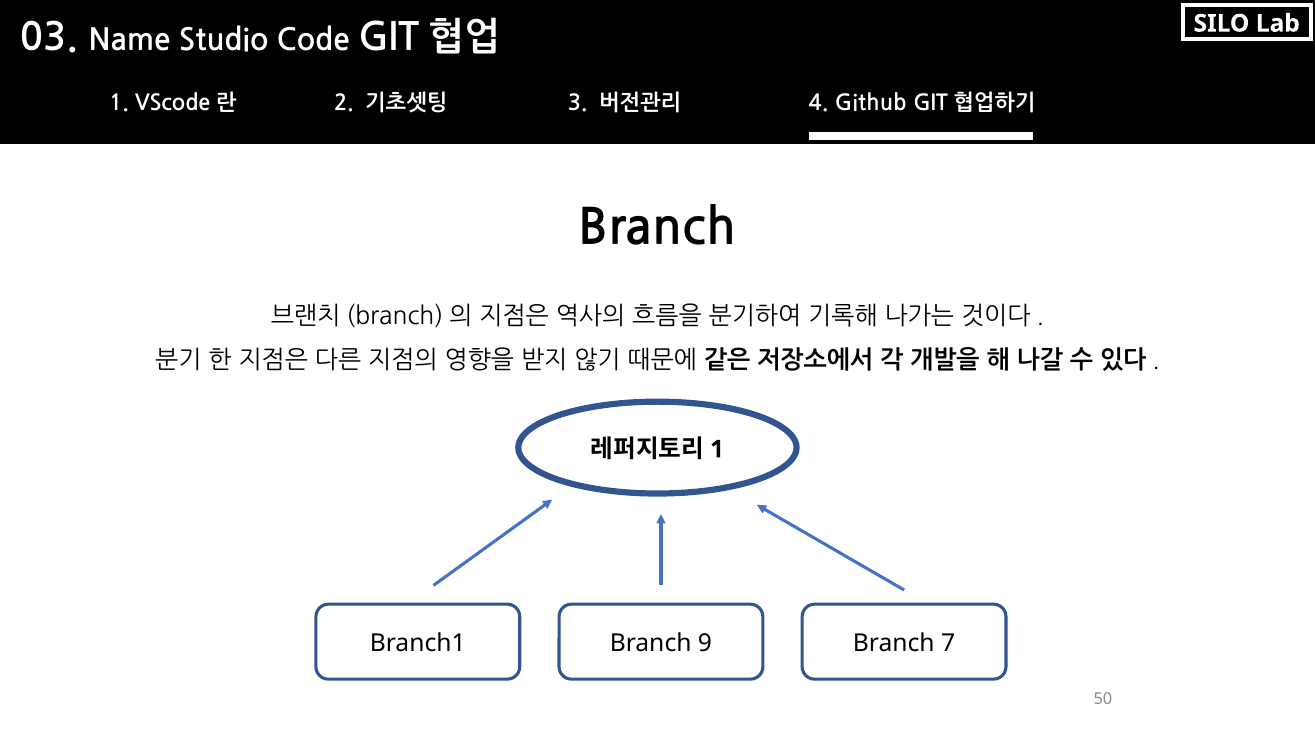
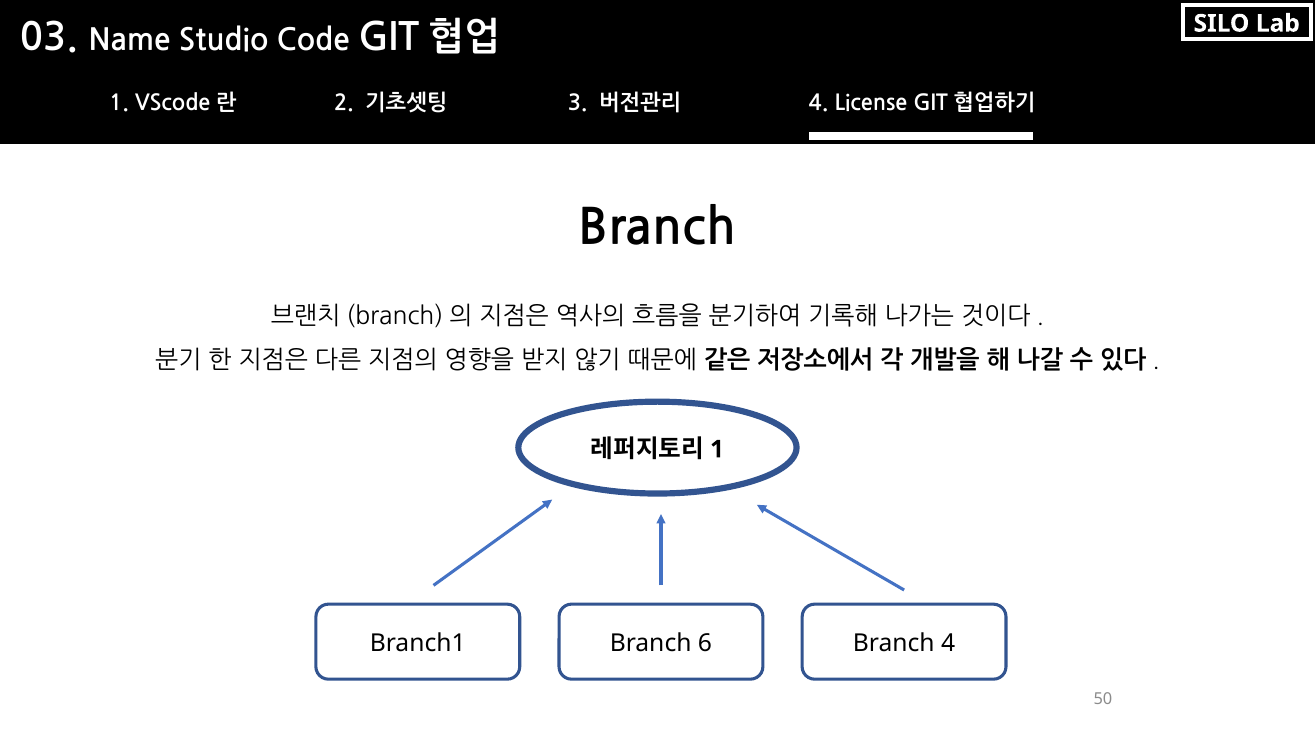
Github: Github -> License
9: 9 -> 6
Branch 7: 7 -> 4
